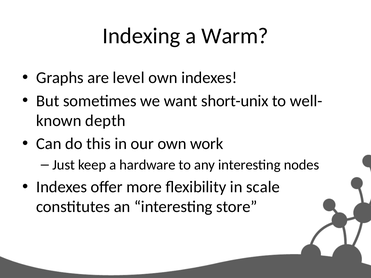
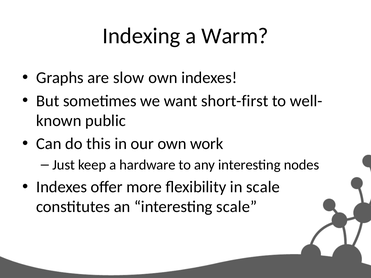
level: level -> slow
short-unix: short-unix -> short-first
depth: depth -> public
interesting store: store -> scale
